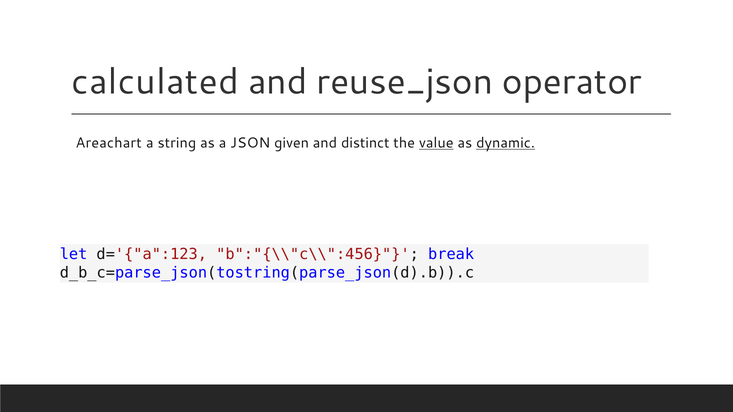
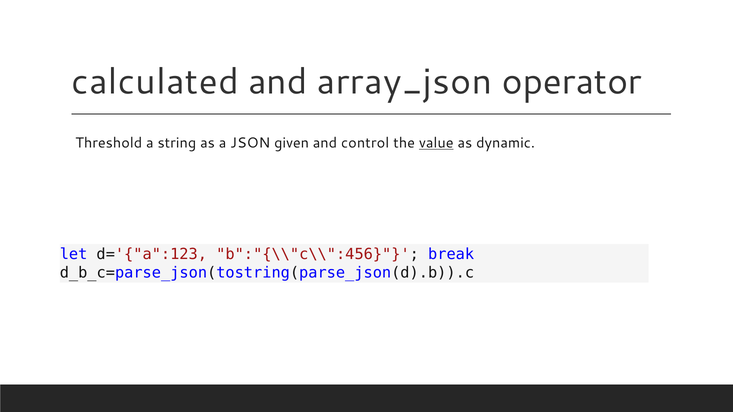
reuse_json: reuse_json -> array_json
Areachart: Areachart -> Threshold
distinct: distinct -> control
dynamic underline: present -> none
